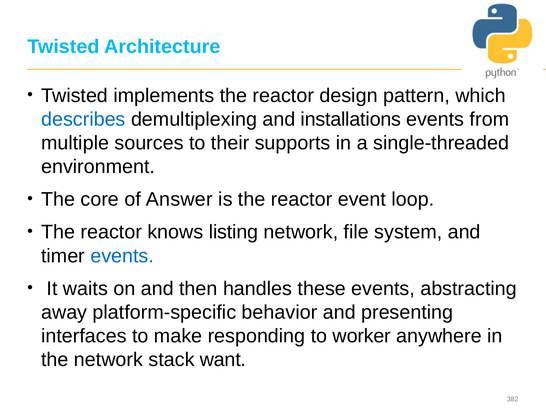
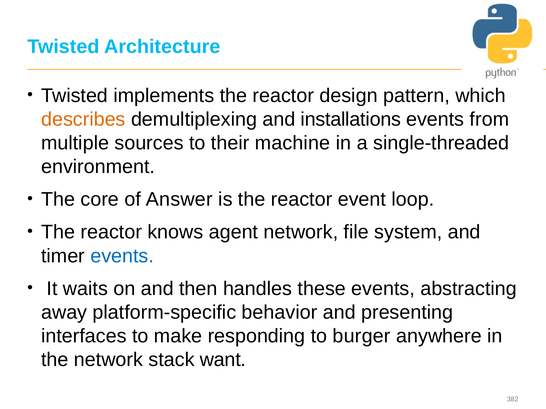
describes colour: blue -> orange
supports: supports -> machine
listing: listing -> agent
worker: worker -> burger
